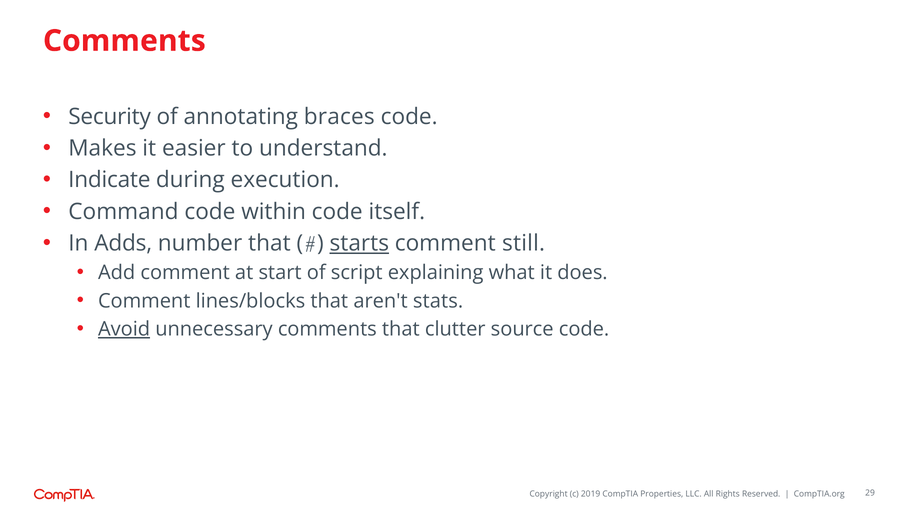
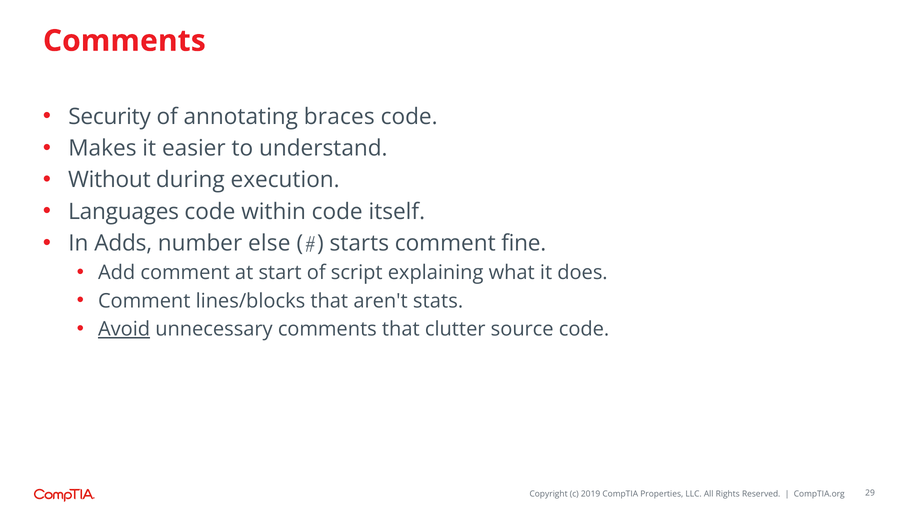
Indicate: Indicate -> Without
Command: Command -> Languages
number that: that -> else
starts underline: present -> none
still: still -> fine
